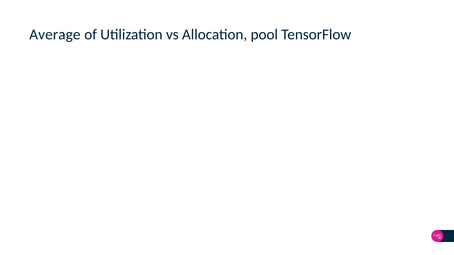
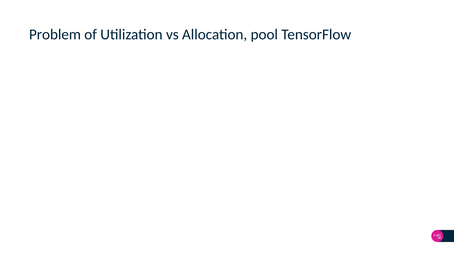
Average: Average -> Problem
